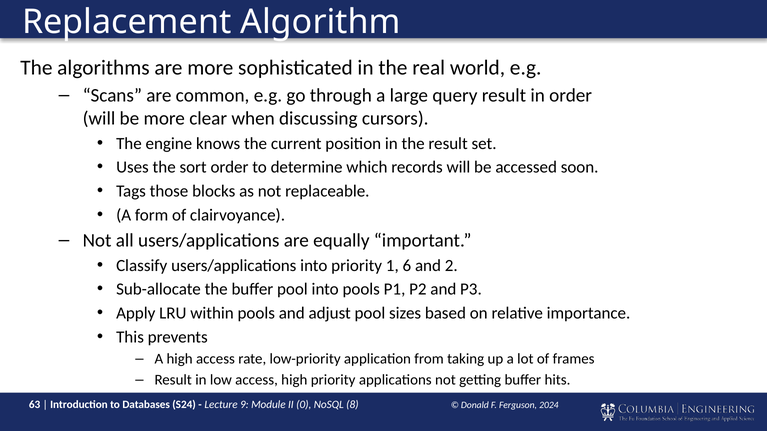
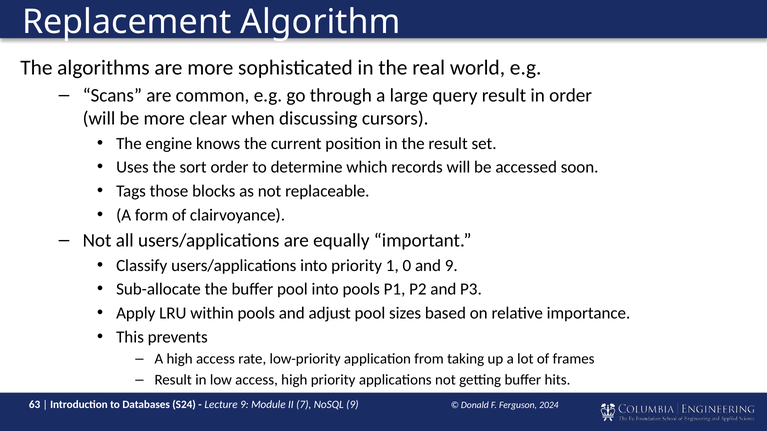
6: 6 -> 0
and 2: 2 -> 9
0: 0 -> 7
8 at (352, 405): 8 -> 9
